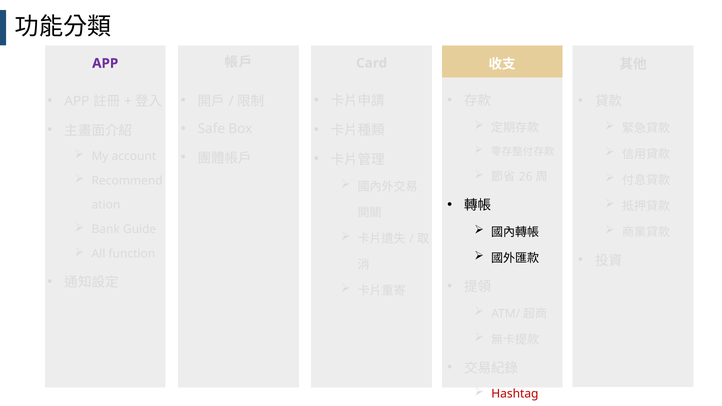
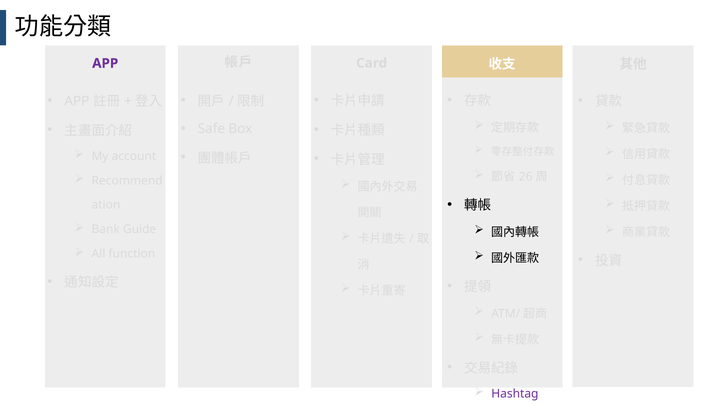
Hashtag colour: red -> purple
